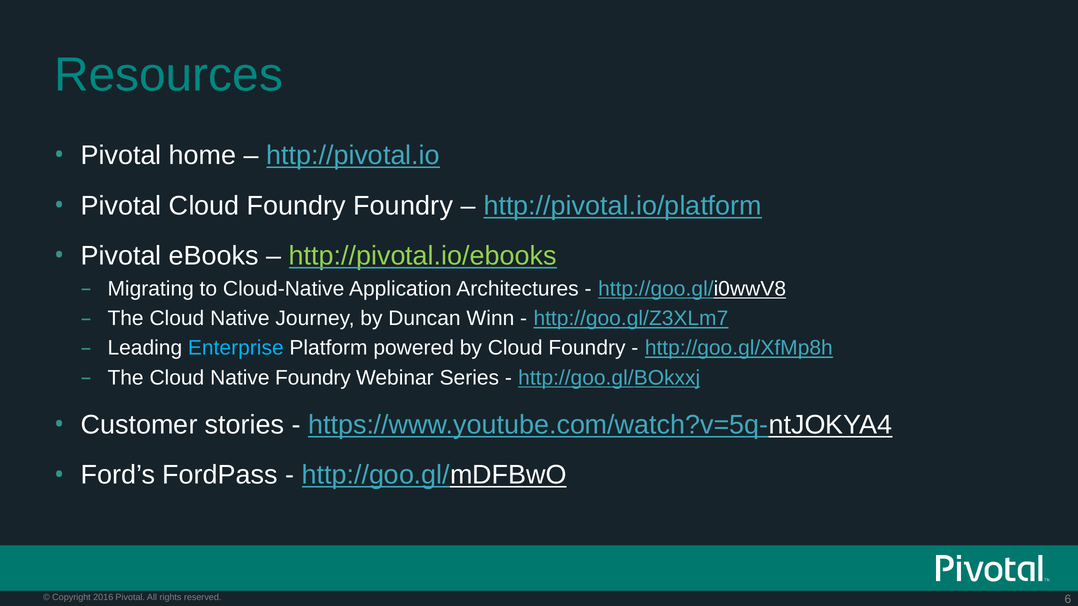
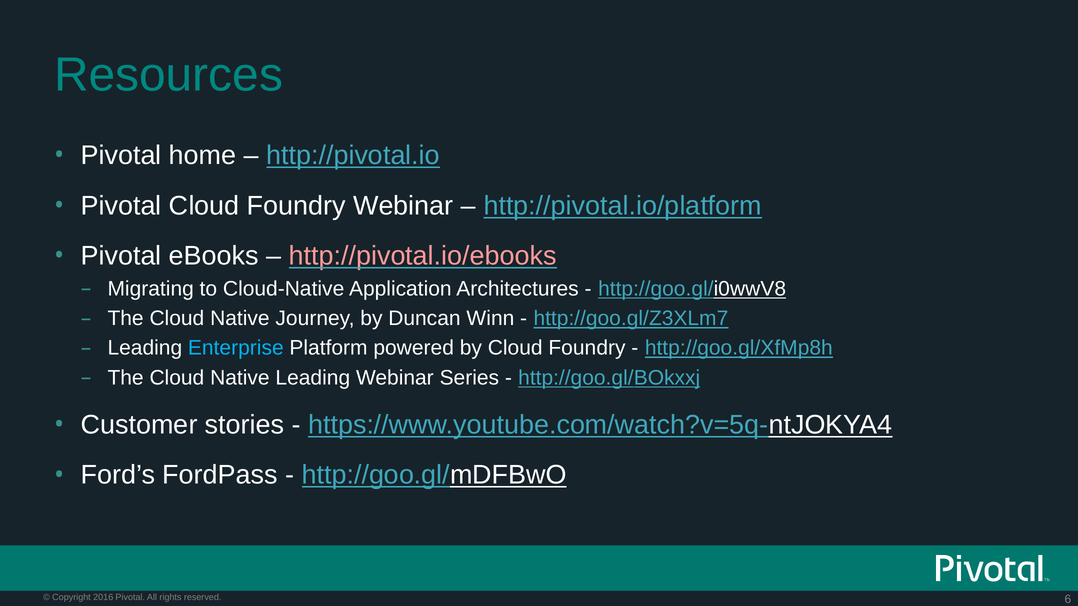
Foundry Foundry: Foundry -> Webinar
http://pivotal.io/ebooks colour: light green -> pink
Native Foundry: Foundry -> Leading
